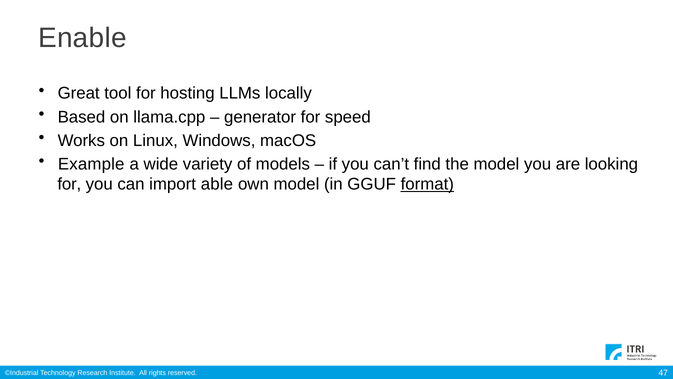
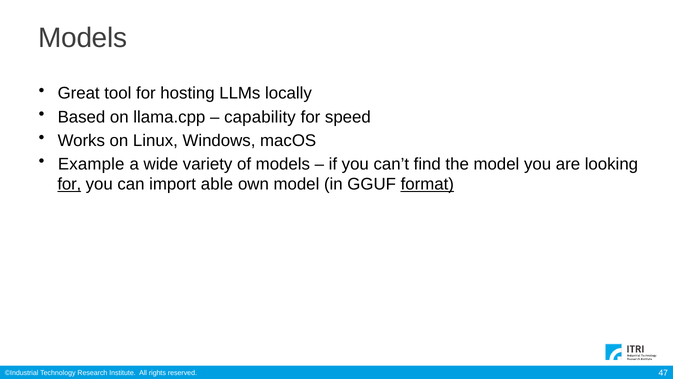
Enable at (82, 38): Enable -> Models
generator: generator -> capability
for at (69, 184) underline: none -> present
